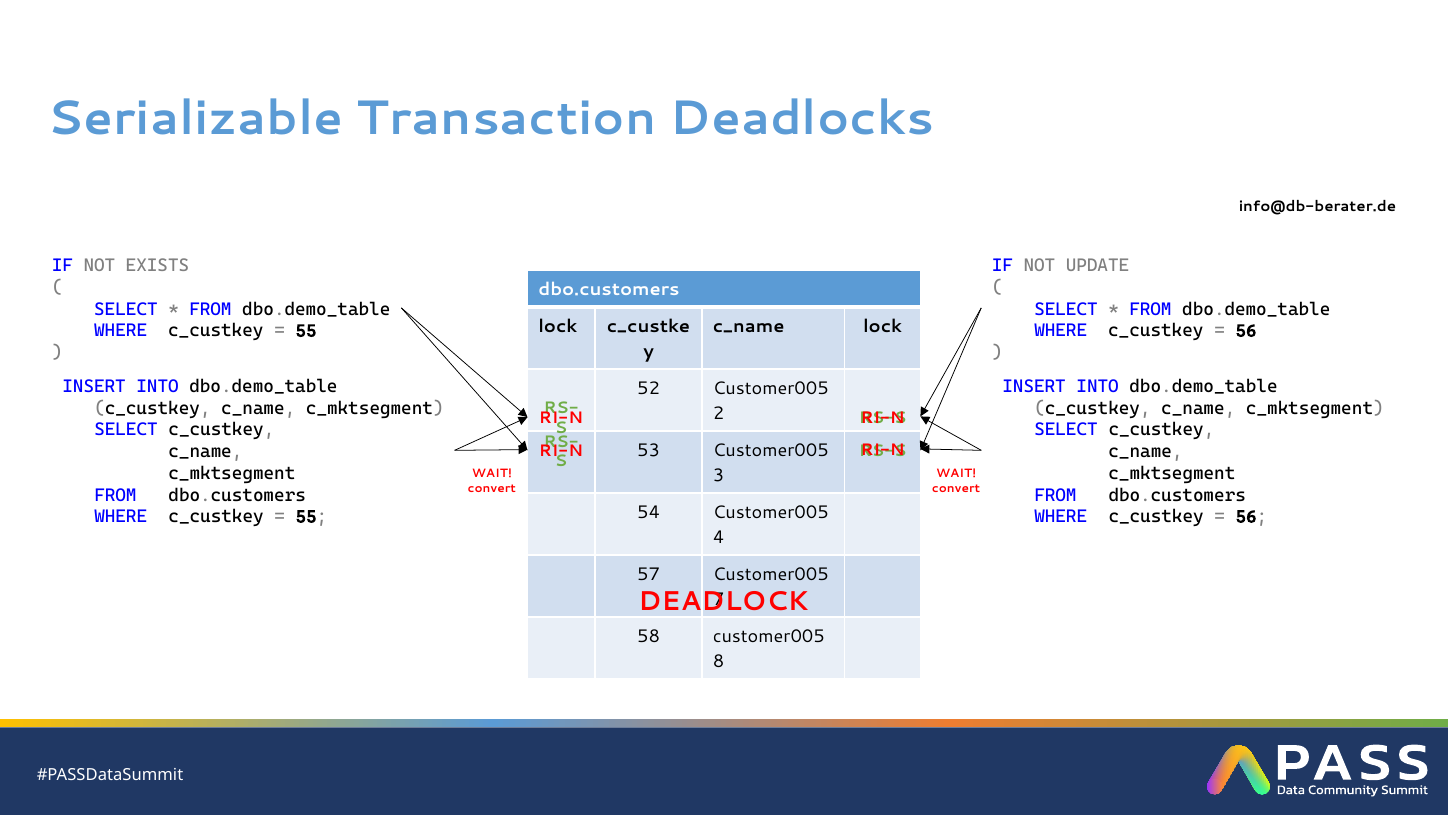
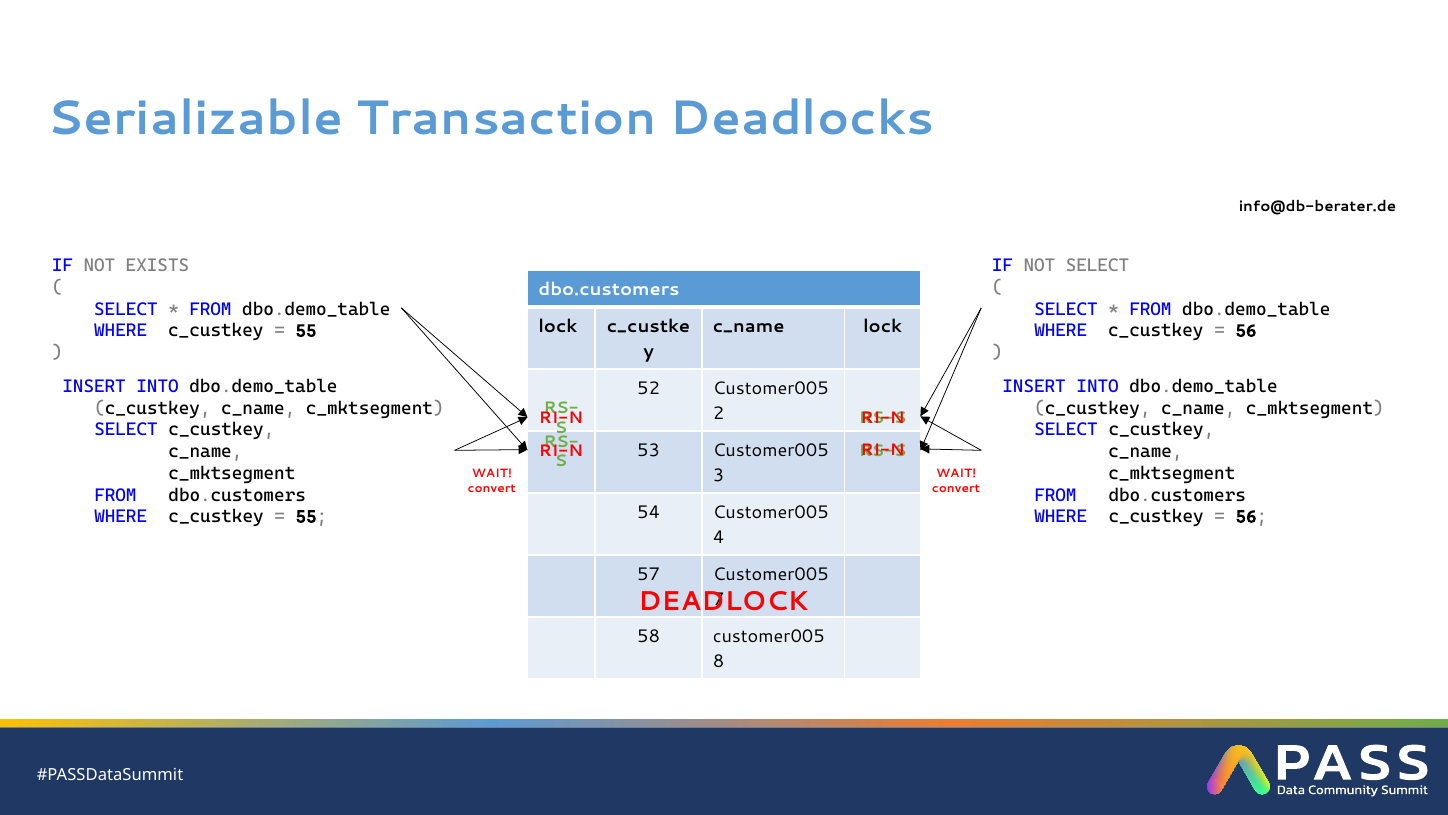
NOT UPDATE: UPDATE -> SELECT
